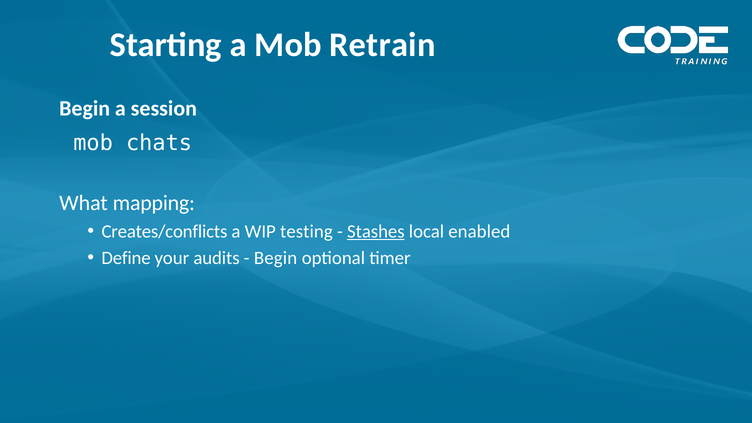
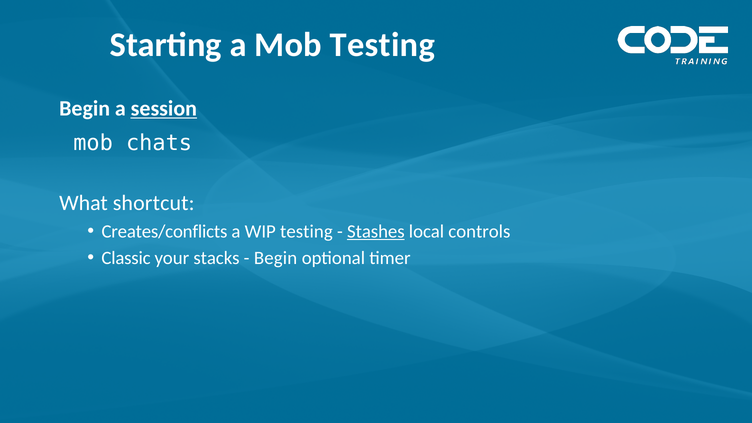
Mob Retrain: Retrain -> Testing
session underline: none -> present
mapping: mapping -> shortcut
enabled: enabled -> controls
Define: Define -> Classic
audits: audits -> stacks
